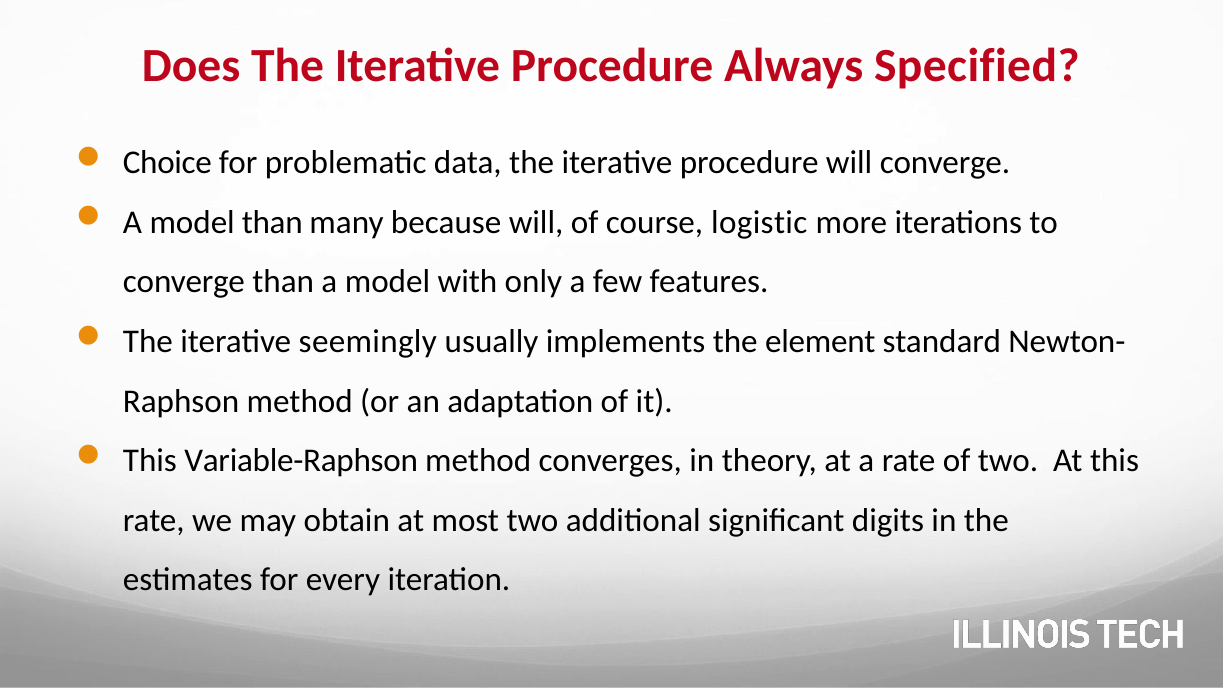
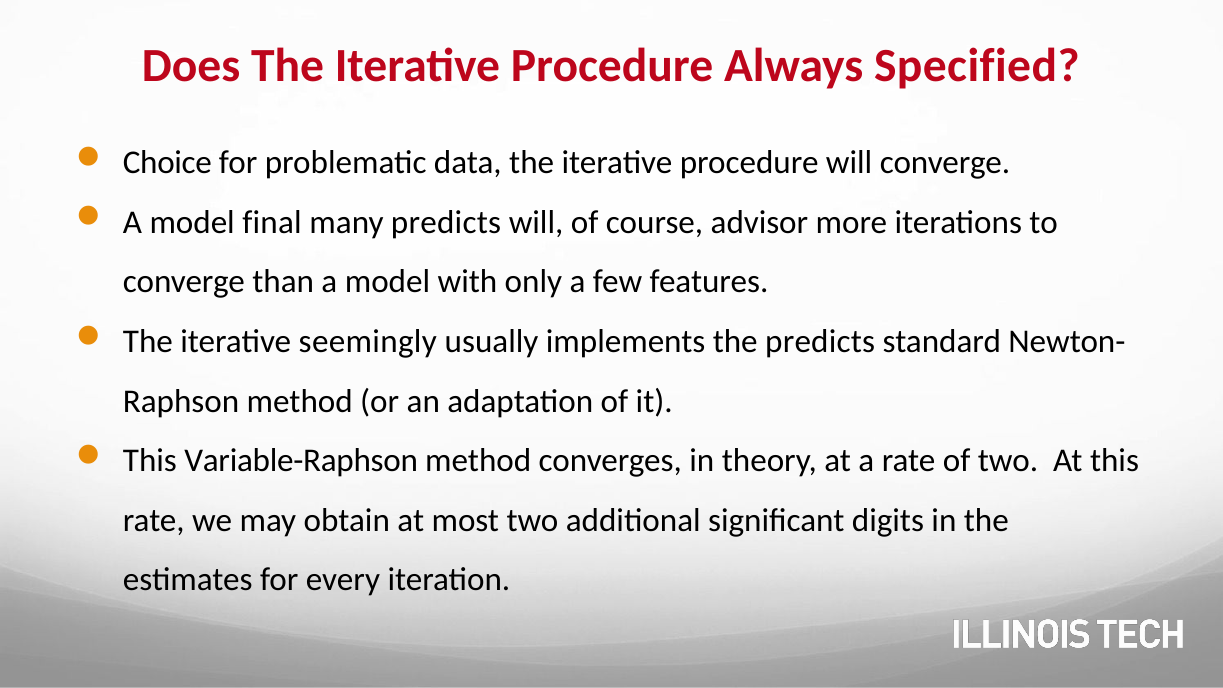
model than: than -> final
many because: because -> predicts
logistic: logistic -> advisor
the element: element -> predicts
